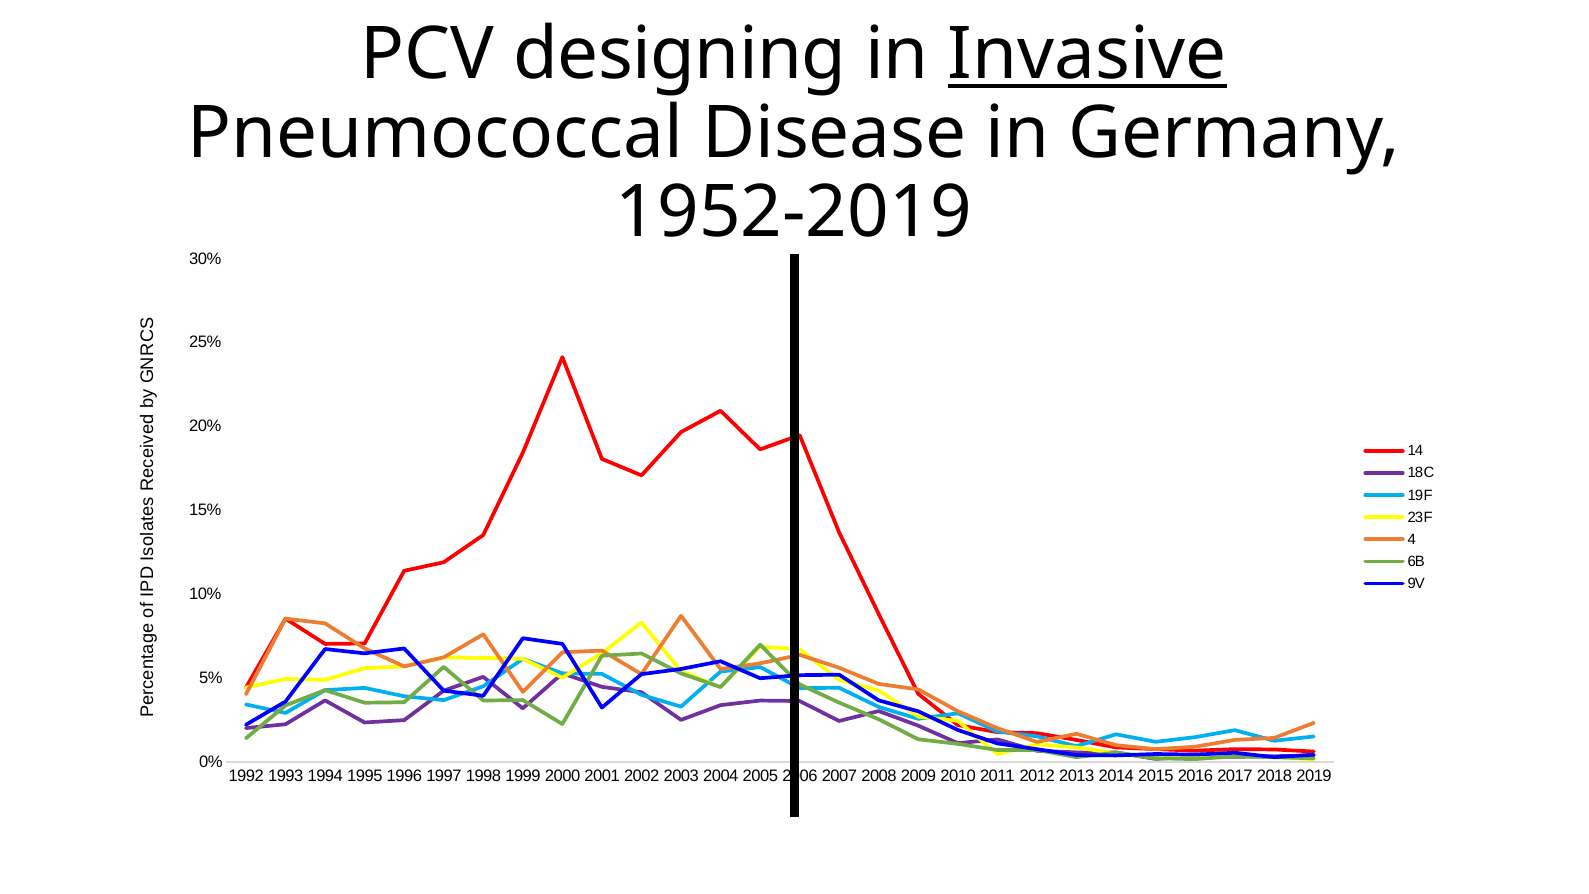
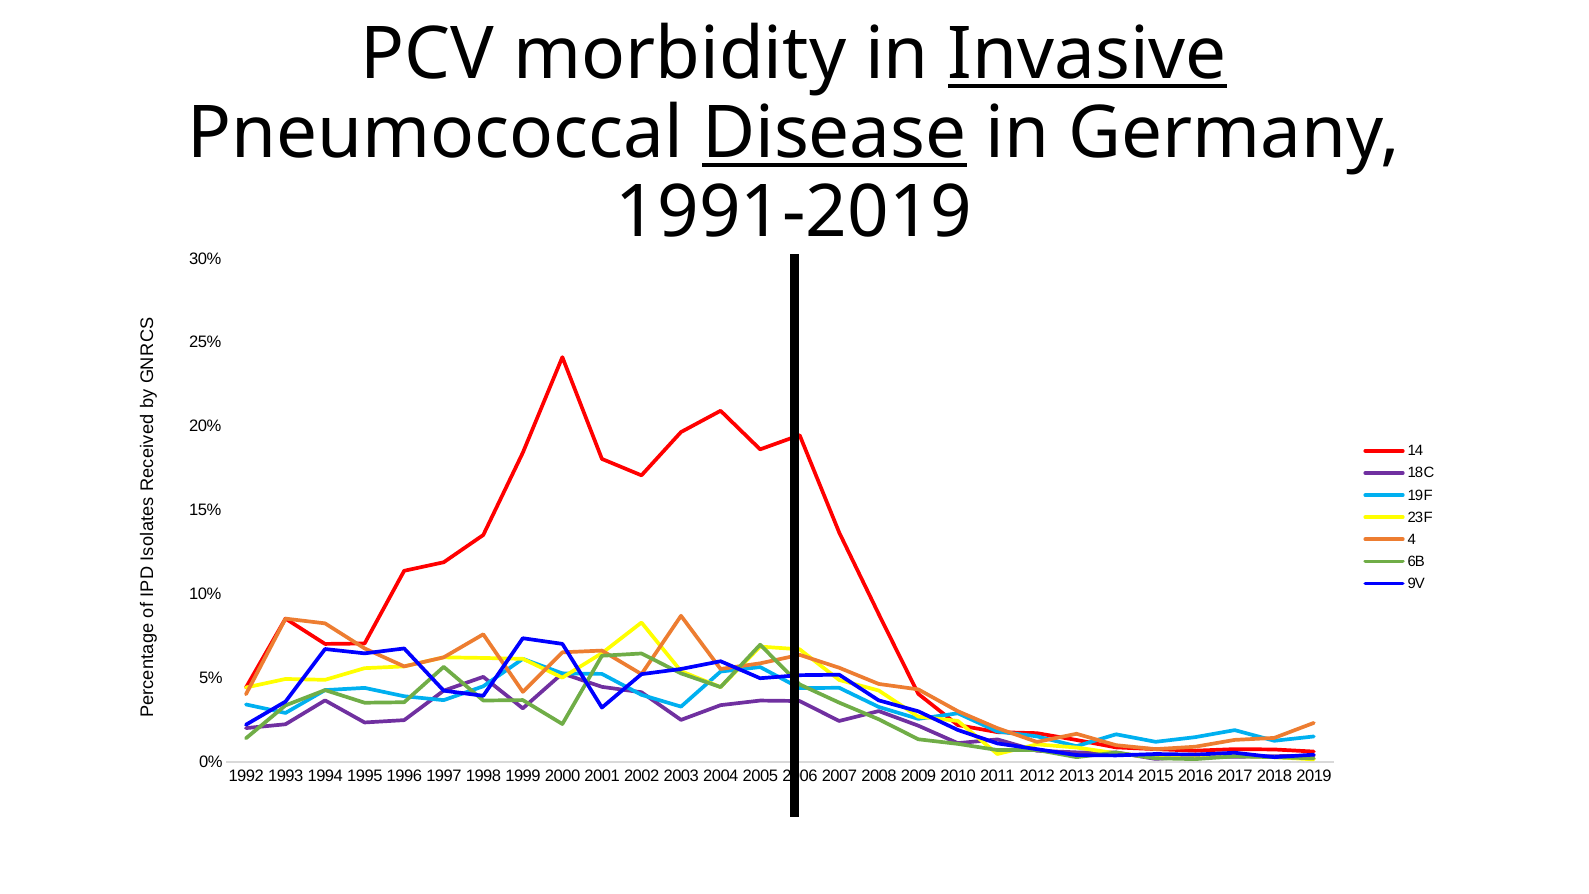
designing: designing -> morbidity
Disease underline: none -> present
1952-2019: 1952-2019 -> 1991-2019
